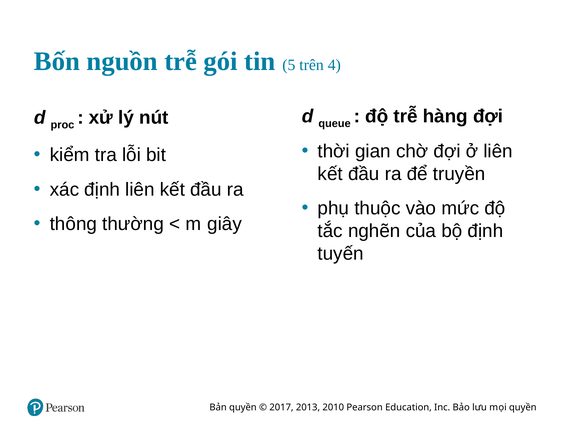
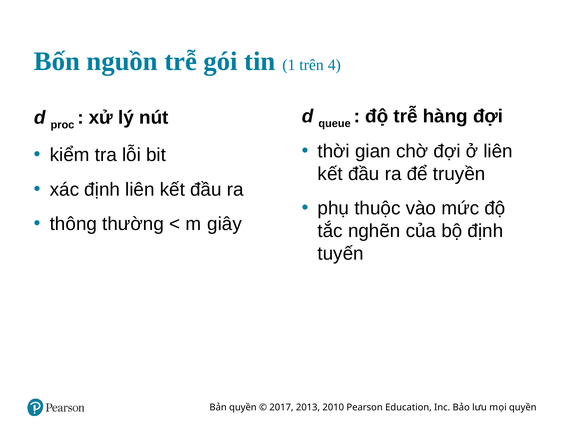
5: 5 -> 1
